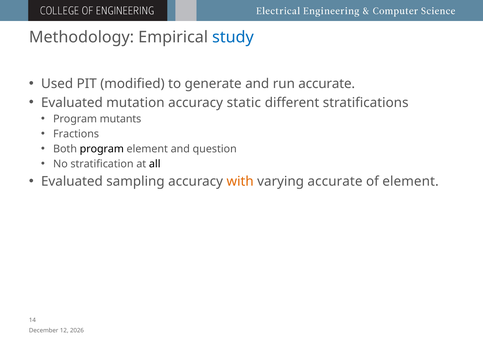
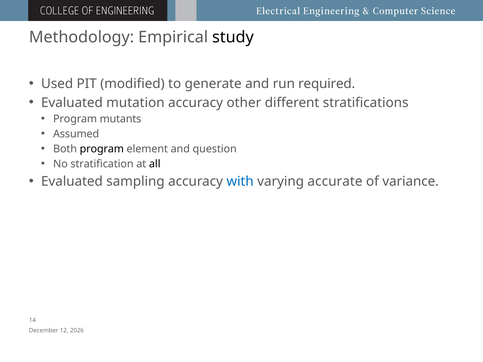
study colour: blue -> black
run accurate: accurate -> required
static: static -> other
Fractions: Fractions -> Assumed
with colour: orange -> blue
of element: element -> variance
